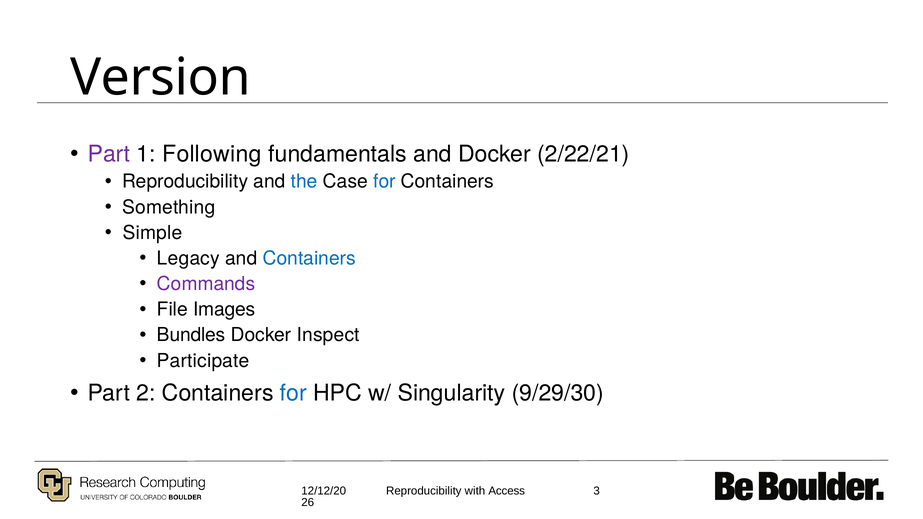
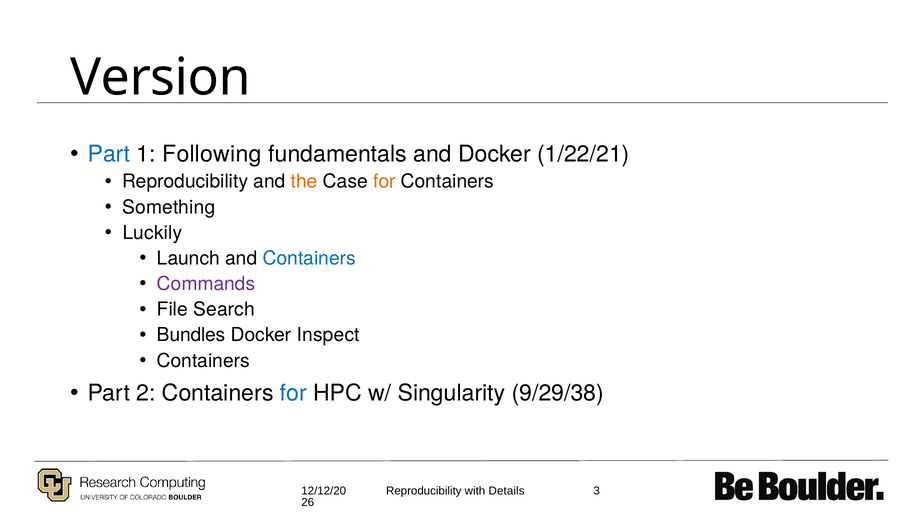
Part at (109, 154) colour: purple -> blue
2/22/21: 2/22/21 -> 1/22/21
the colour: blue -> orange
for at (384, 182) colour: blue -> orange
Simple: Simple -> Luckily
Legacy: Legacy -> Launch
Images: Images -> Search
Participate at (203, 361): Participate -> Containers
9/29/30: 9/29/30 -> 9/29/38
Access: Access -> Details
